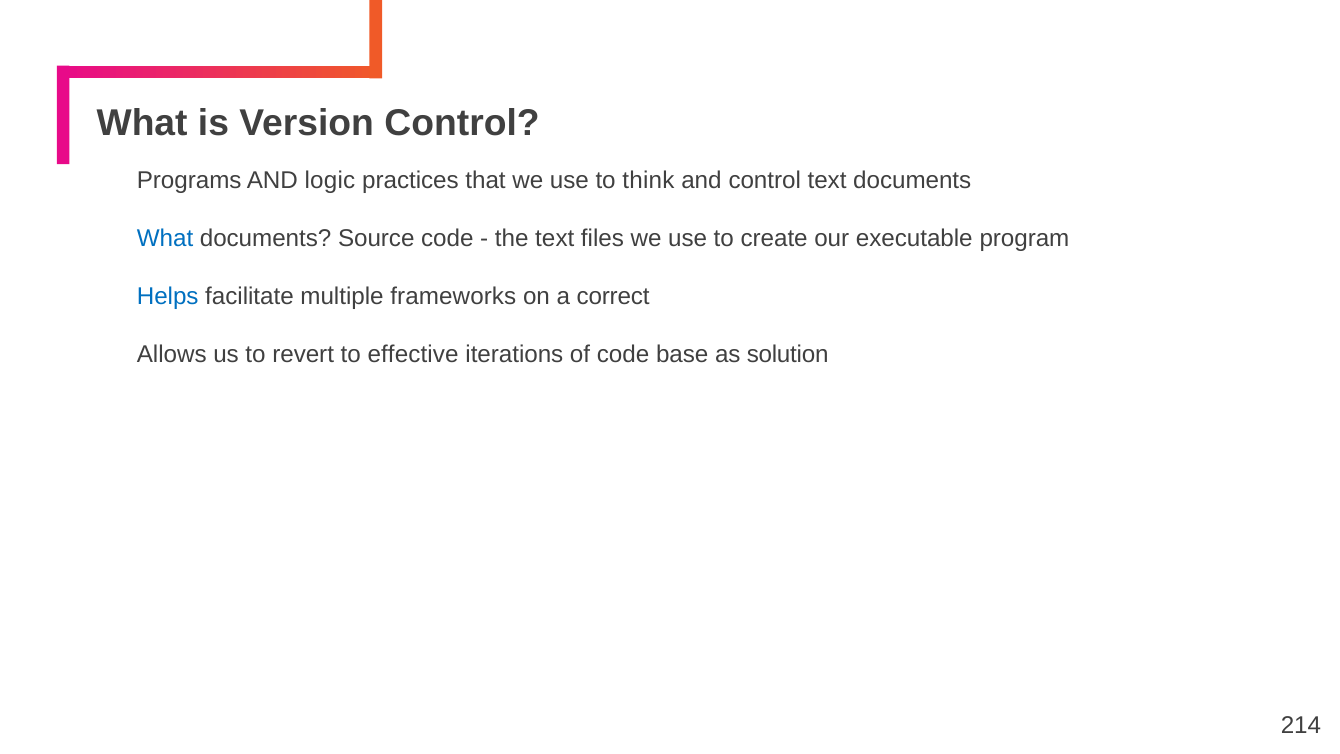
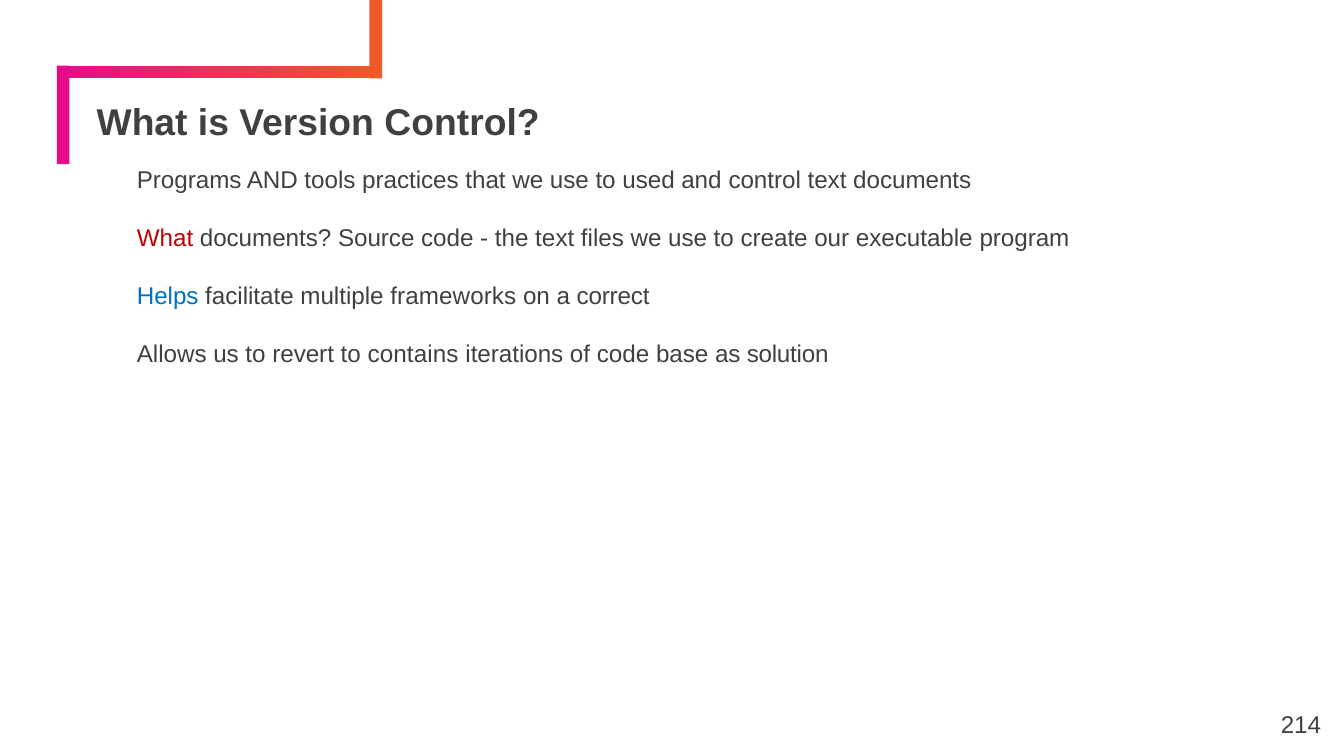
logic: logic -> tools
think: think -> used
What at (165, 238) colour: blue -> red
effective: effective -> contains
